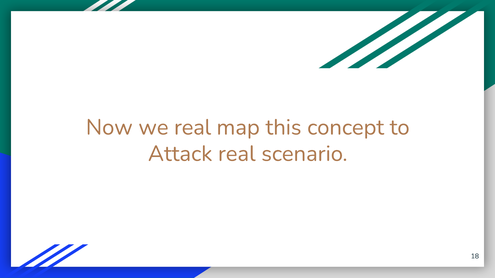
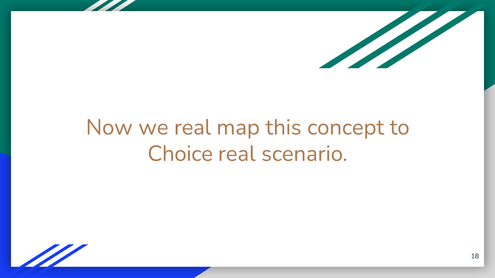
Attack: Attack -> Choice
